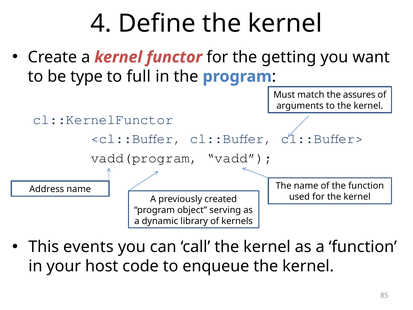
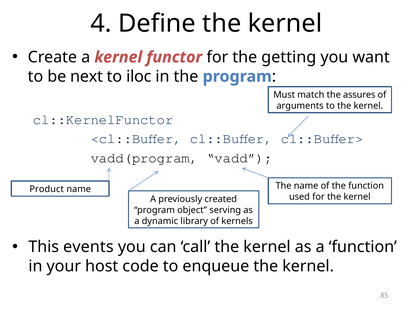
type: type -> next
full: full -> iloc
Address: Address -> Product
